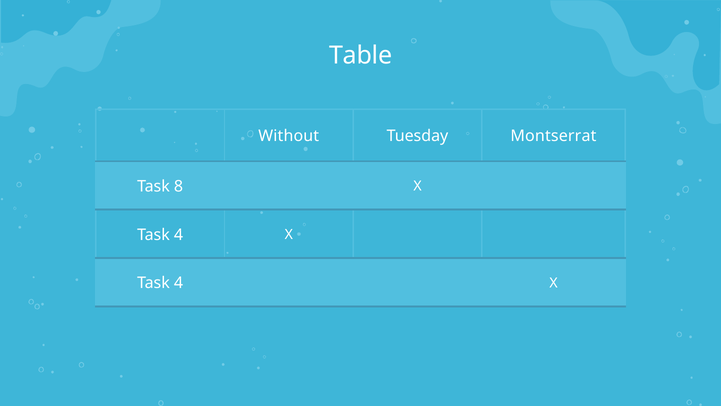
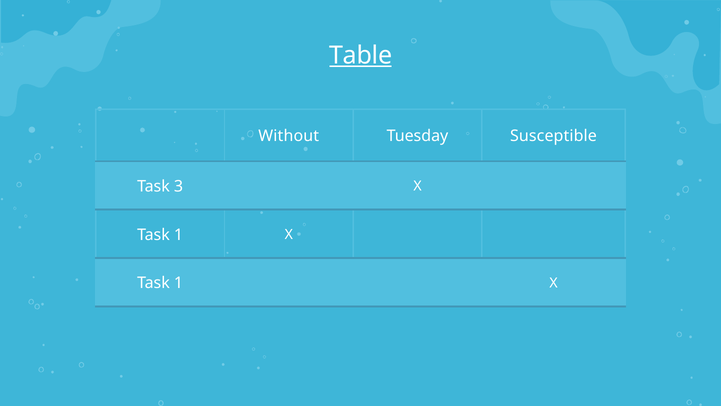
Table underline: none -> present
Montserrat: Montserrat -> Susceptible
8: 8 -> 3
4 at (179, 235): 4 -> 1
4 at (179, 283): 4 -> 1
